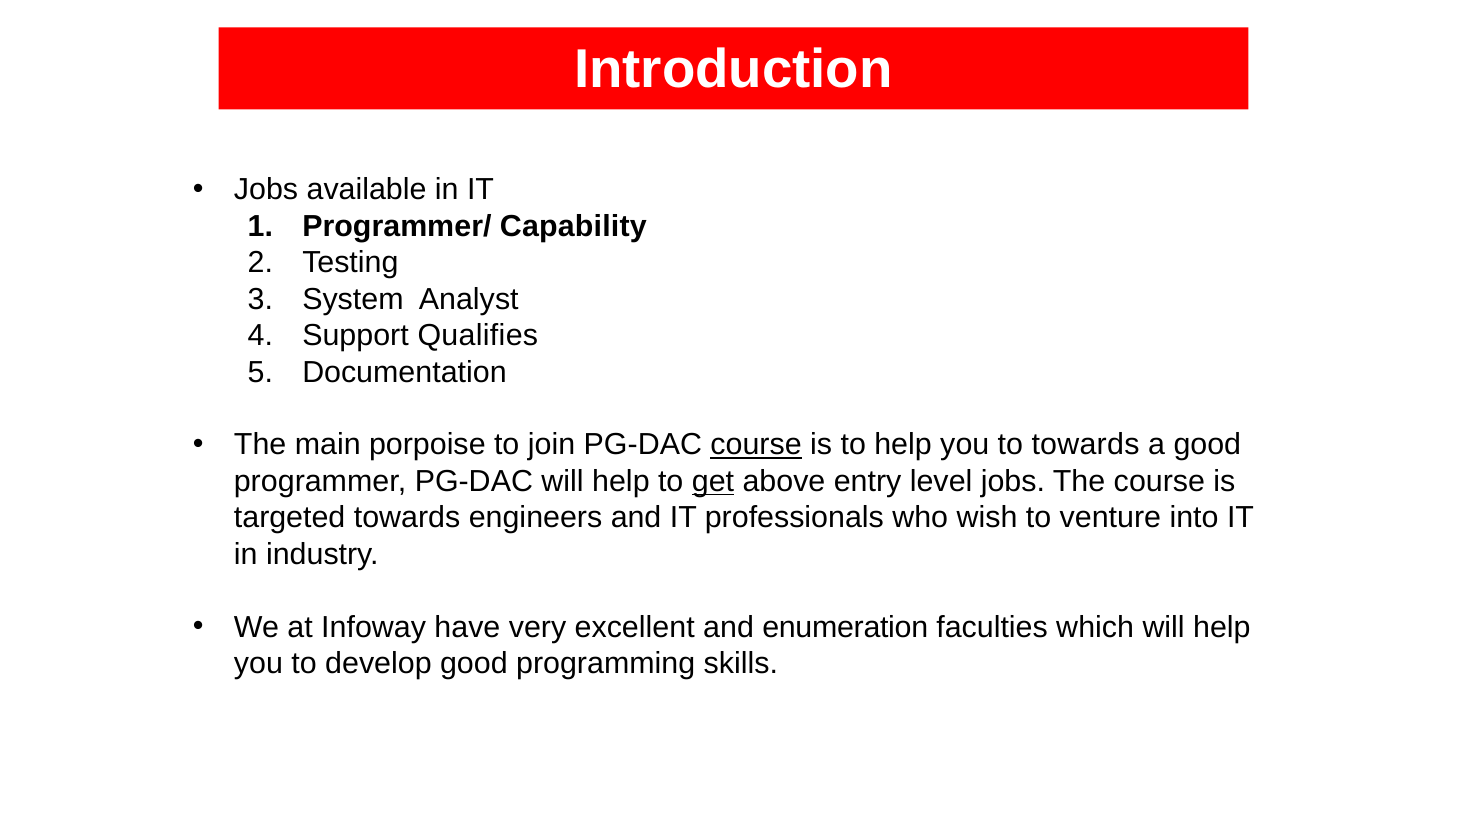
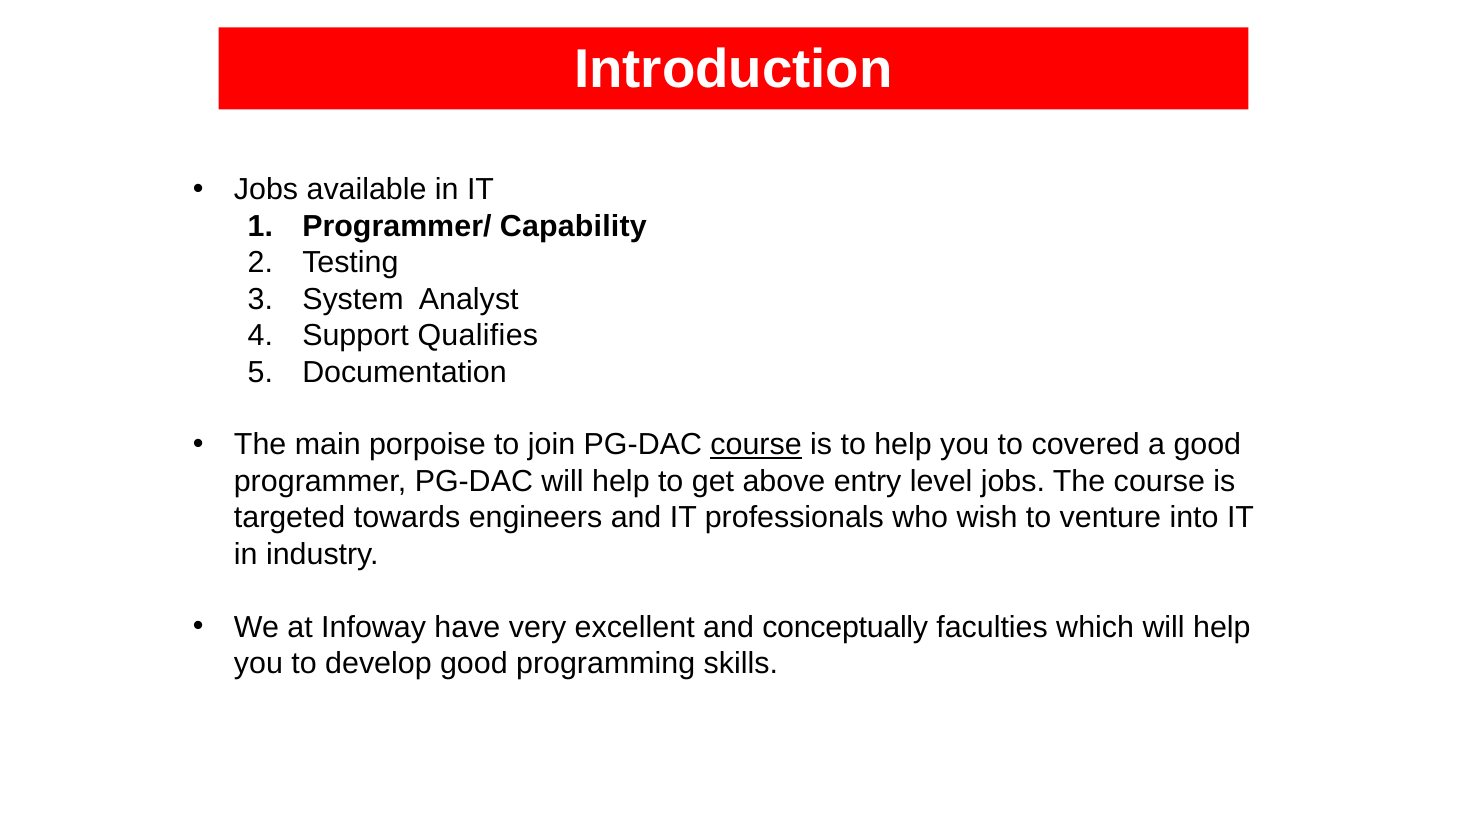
to towards: towards -> covered
get underline: present -> none
enumeration: enumeration -> conceptually
